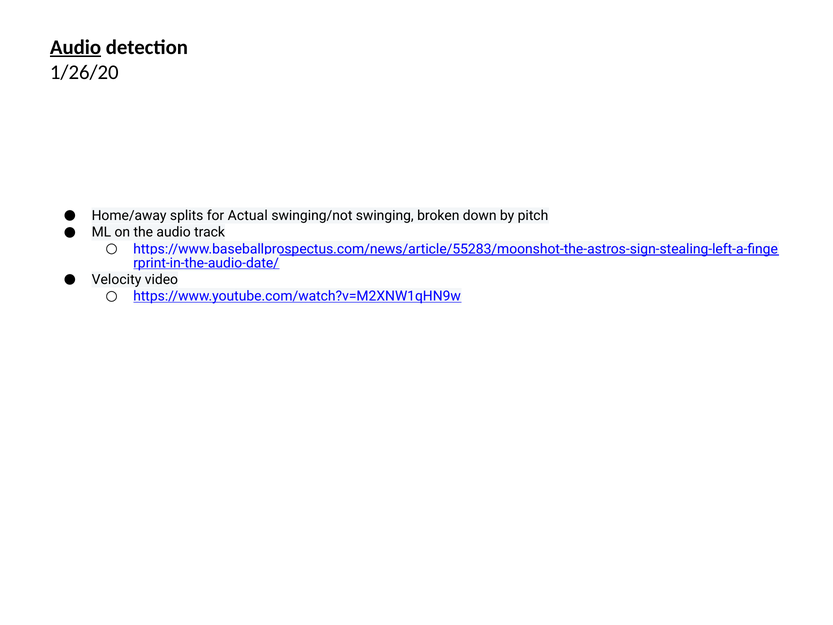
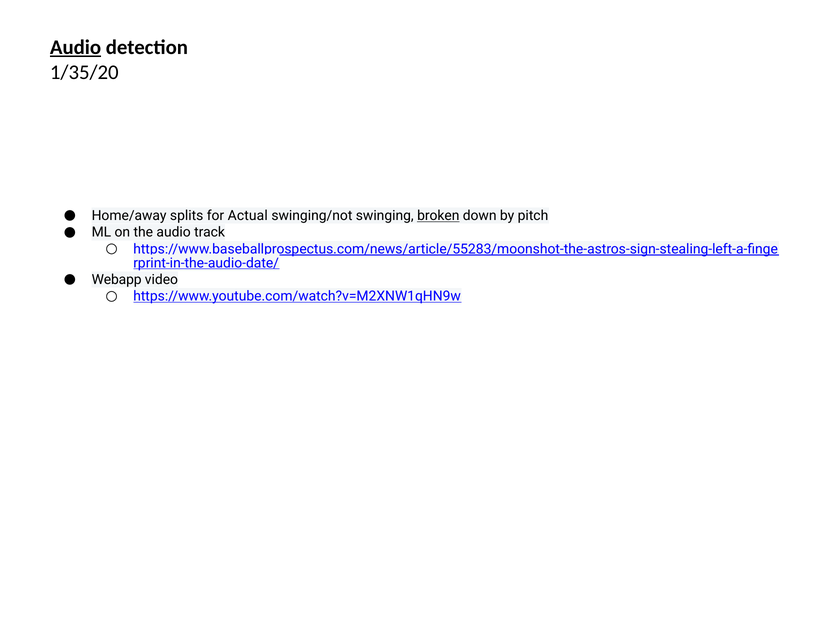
1/26/20: 1/26/20 -> 1/35/20
broken underline: none -> present
Velocity: Velocity -> Webapp
